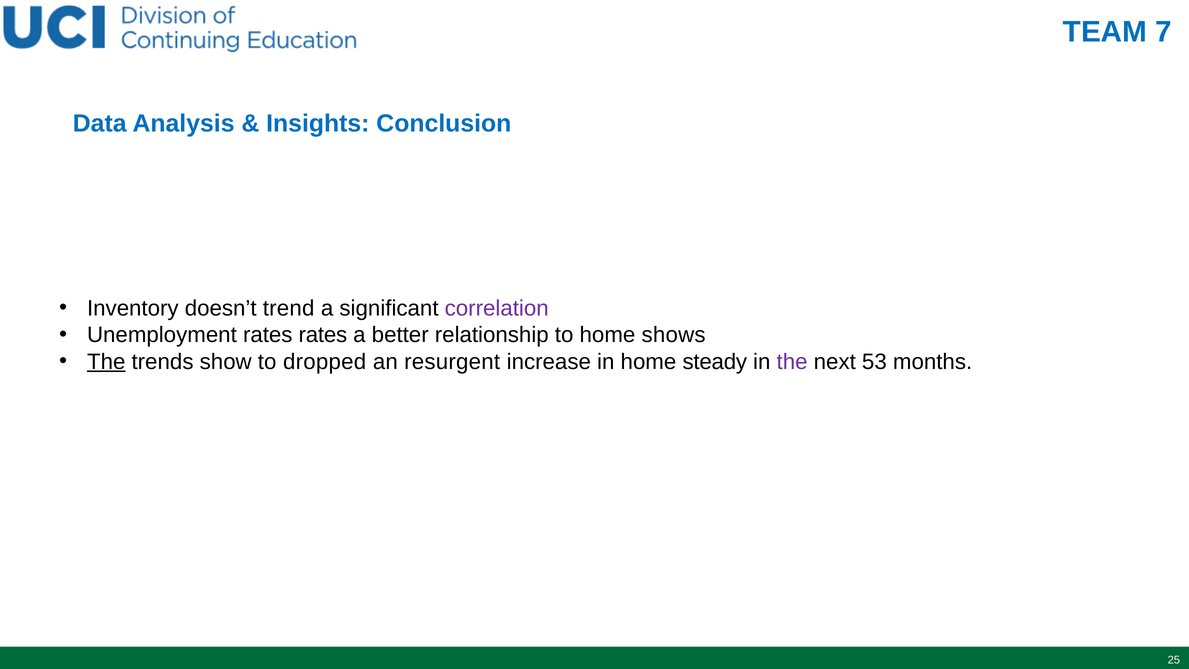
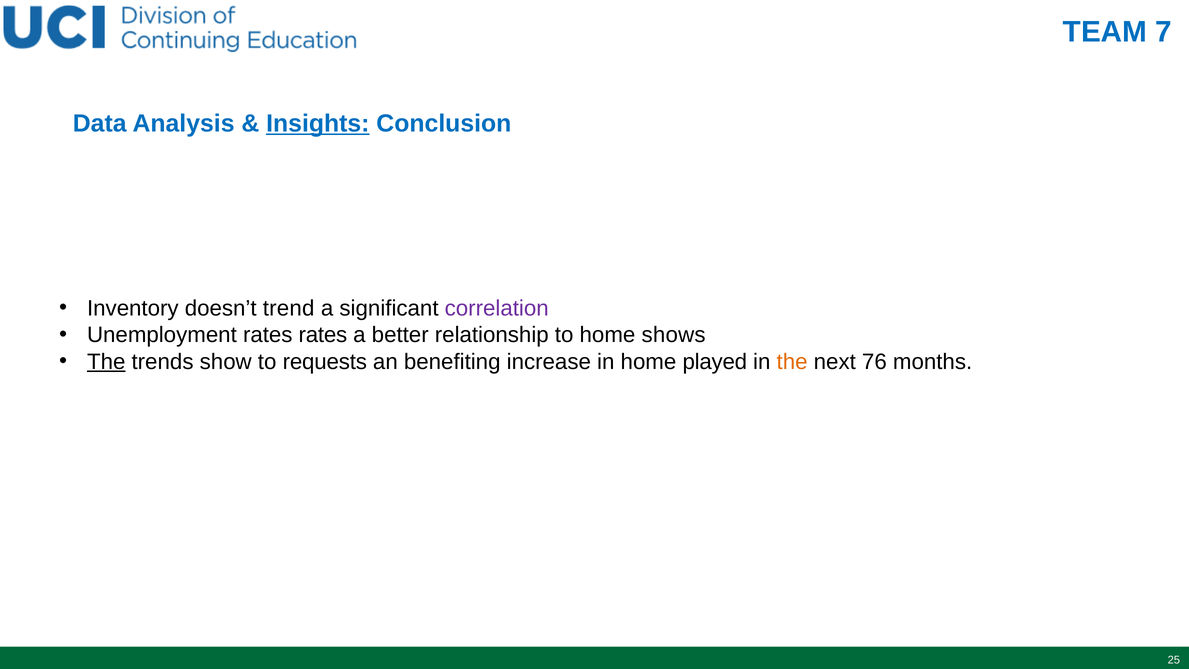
Insights underline: none -> present
dropped: dropped -> requests
resurgent: resurgent -> benefiting
steady: steady -> played
the at (792, 362) colour: purple -> orange
53: 53 -> 76
